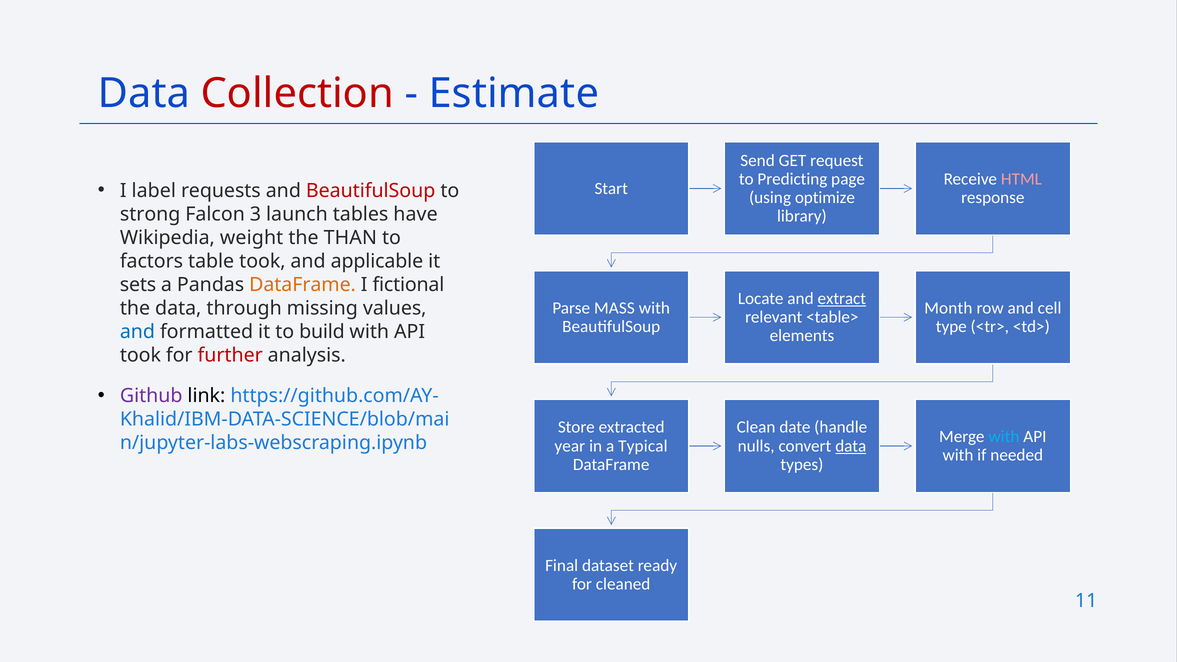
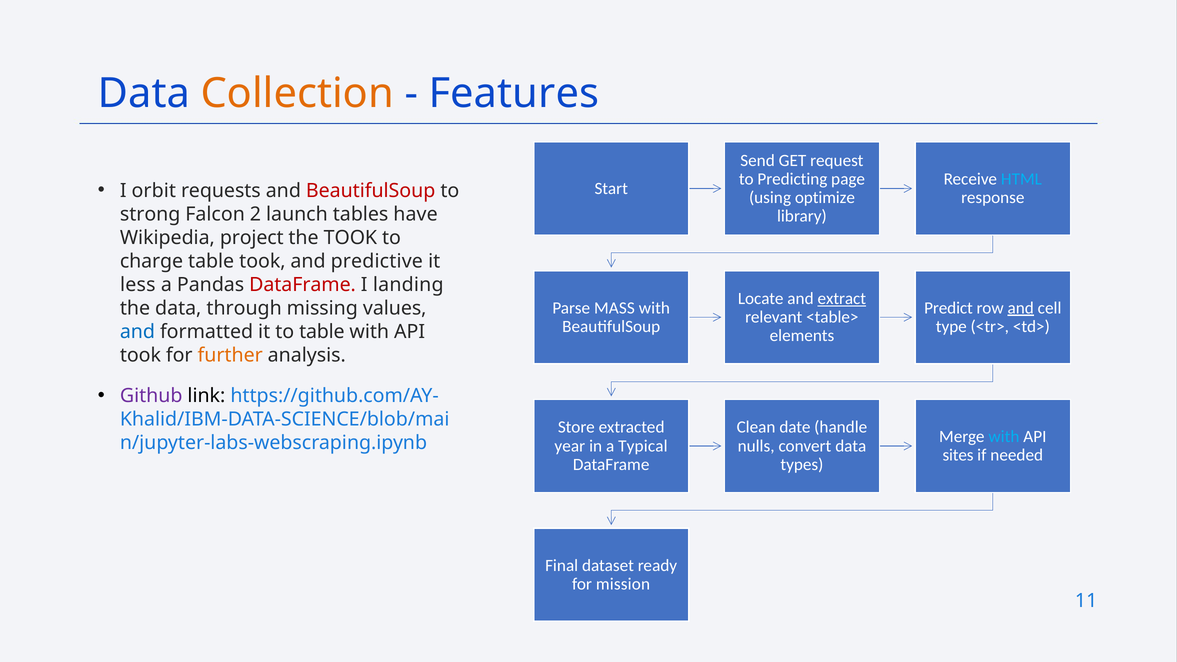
Collection colour: red -> orange
Estimate: Estimate -> Features
HTML colour: pink -> light blue
label: label -> orbit
3: 3 -> 2
weight: weight -> project
the THAN: THAN -> TOOK
factors: factors -> charge
applicable: applicable -> predictive
sets: sets -> less
DataFrame at (303, 285) colour: orange -> red
fictional: fictional -> landing
Month: Month -> Predict
and at (1021, 308) underline: none -> present
to build: build -> table
further colour: red -> orange
data at (851, 446) underline: present -> none
with at (958, 455): with -> sites
cleaned: cleaned -> mission
